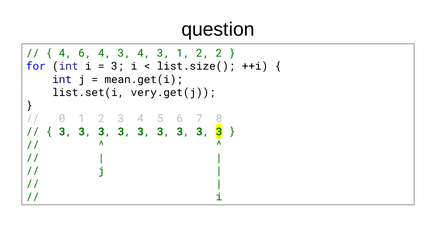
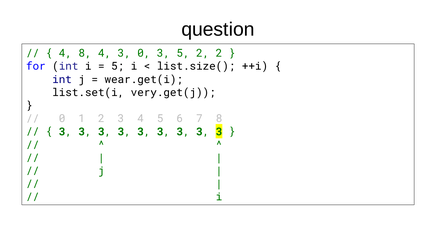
4 6: 6 -> 8
4 3 4: 4 -> 0
3 1: 1 -> 5
3 at (118, 66): 3 -> 5
mean.get(i: mean.get(i -> wear.get(i
